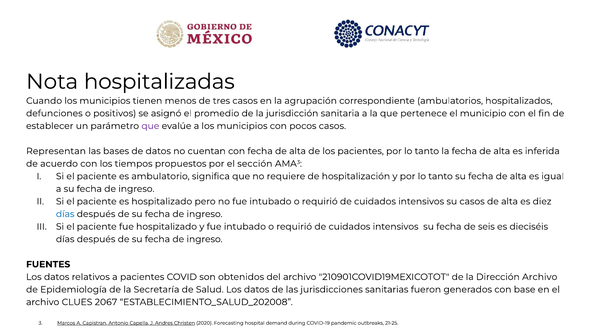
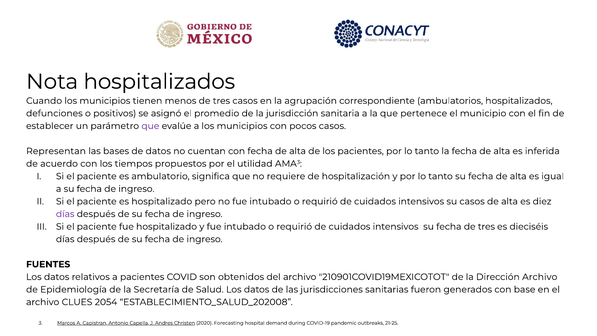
Nota hospitalizadas: hospitalizadas -> hospitalizados
sección: sección -> utilidad
días at (65, 214) colour: blue -> purple
fecha de seis: seis -> tres
2067: 2067 -> 2054
